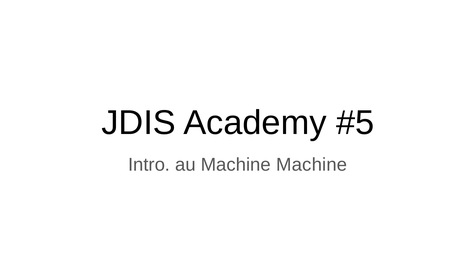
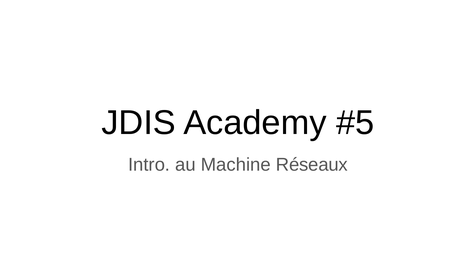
Machine Machine: Machine -> Réseaux
